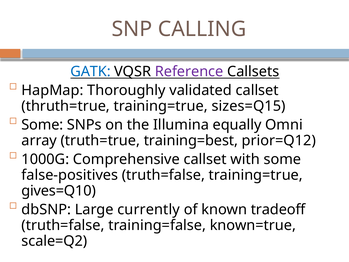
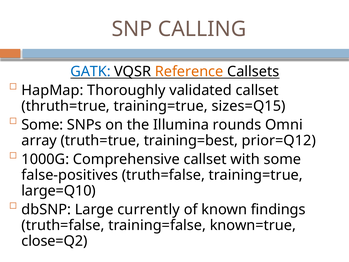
Reference colour: purple -> orange
equally: equally -> rounds
gives=Q10: gives=Q10 -> large=Q10
tradeoff: tradeoff -> findings
scale=Q2: scale=Q2 -> close=Q2
